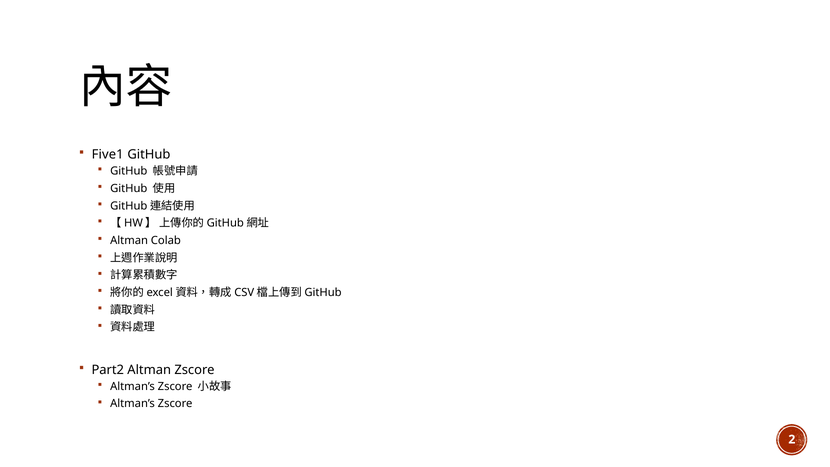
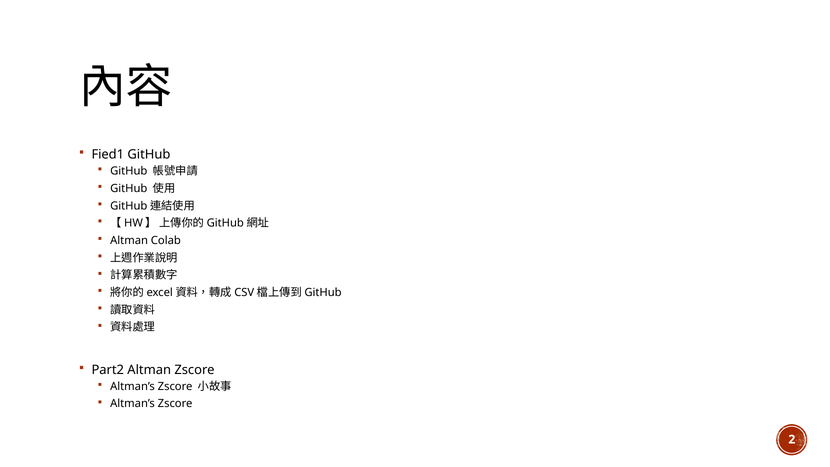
Five1: Five1 -> Fied1
